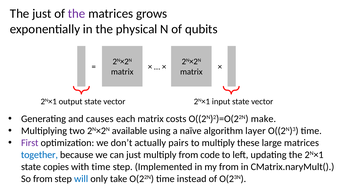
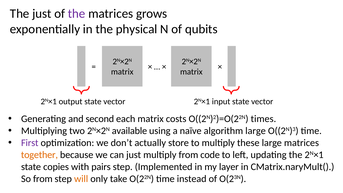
causes: causes -> second
make: make -> times
algorithm layer: layer -> large
pairs: pairs -> store
together colour: blue -> orange
with time: time -> pairs
my from: from -> layer
will colour: blue -> orange
